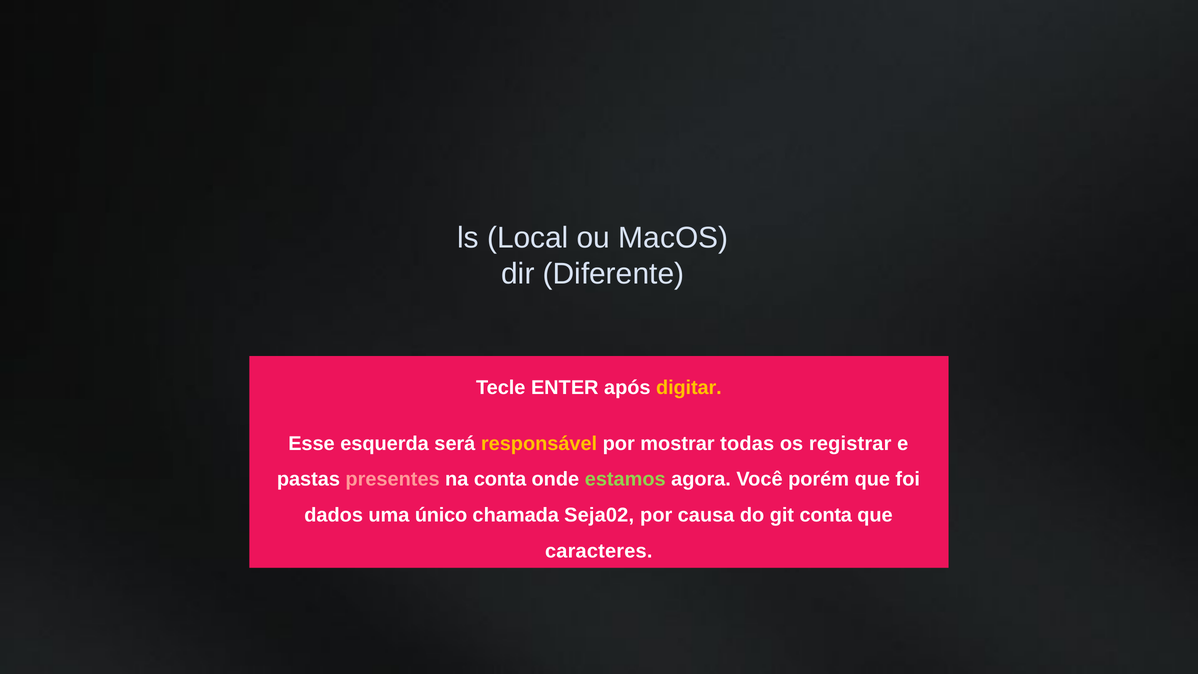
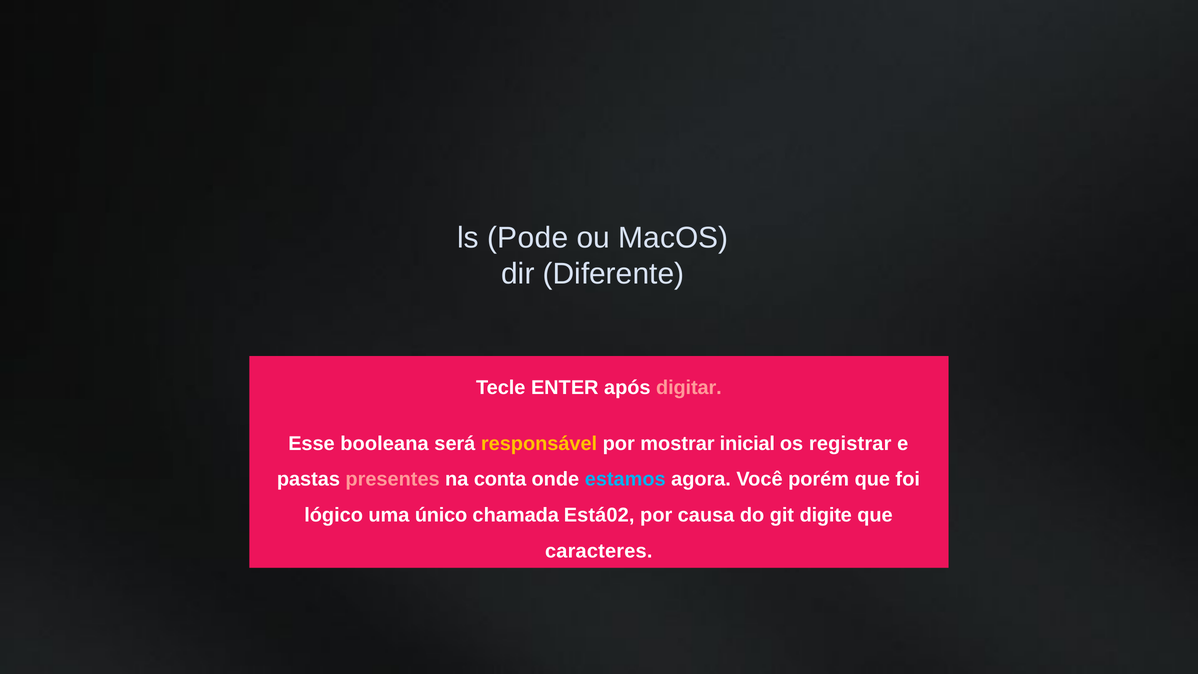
Local: Local -> Pode
digitar colour: yellow -> pink
esquerda: esquerda -> booleana
todas: todas -> inicial
estamos colour: light green -> light blue
dados: dados -> lógico
Seja02: Seja02 -> Está02
git conta: conta -> digite
